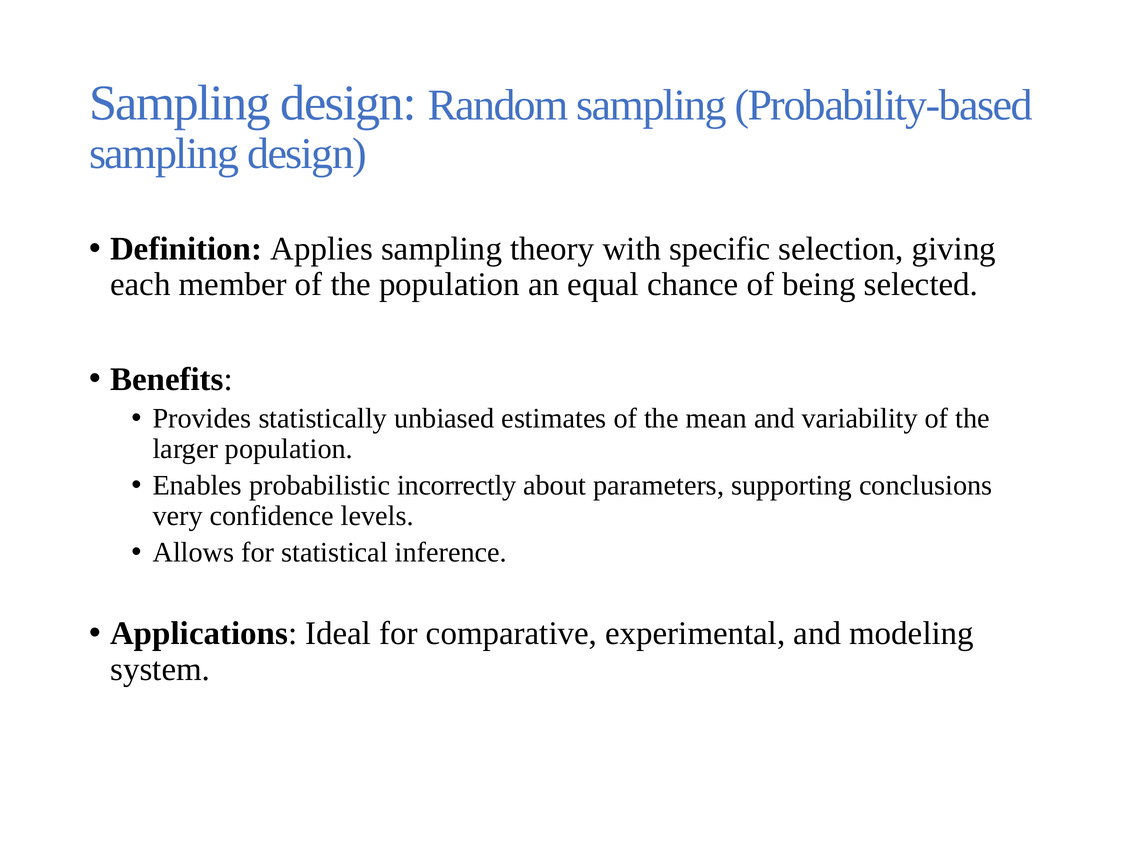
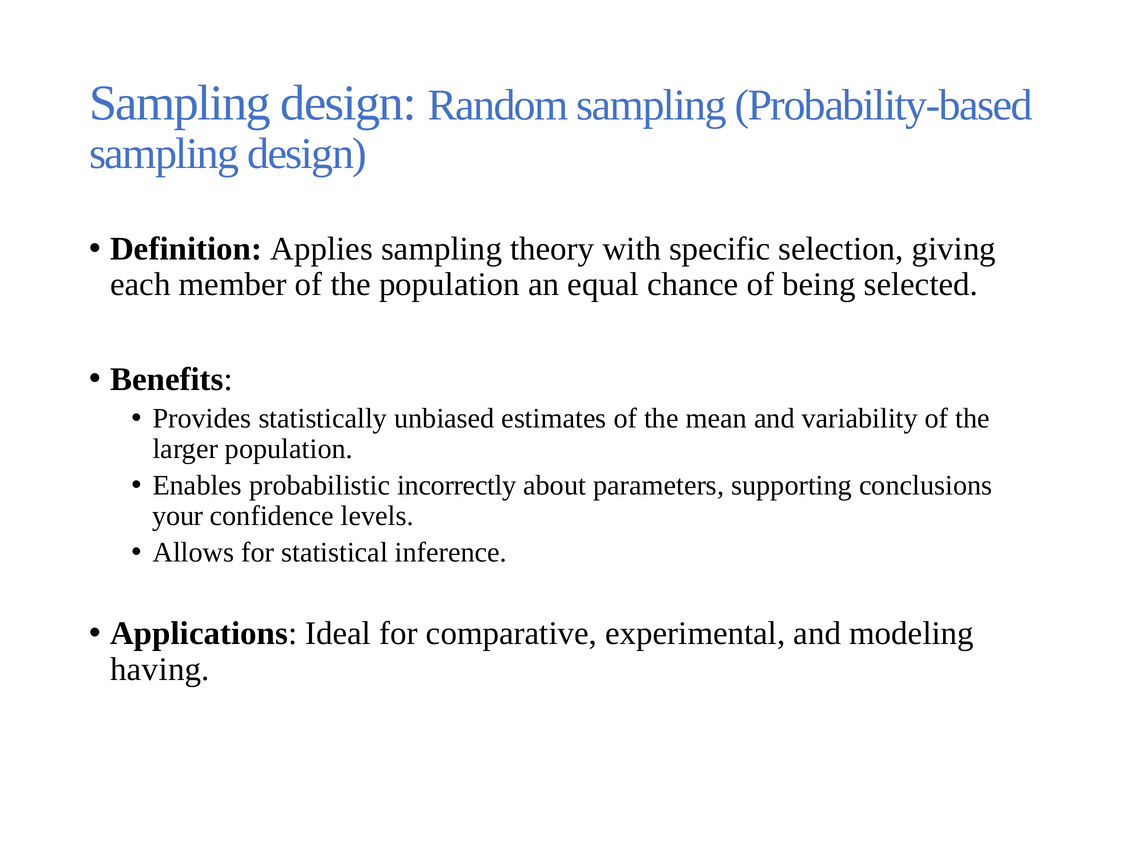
very: very -> your
system: system -> having
